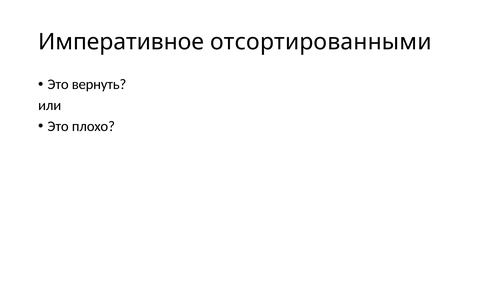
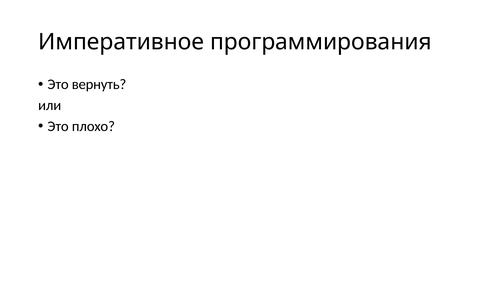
отсортированными: отсортированными -> программирования
